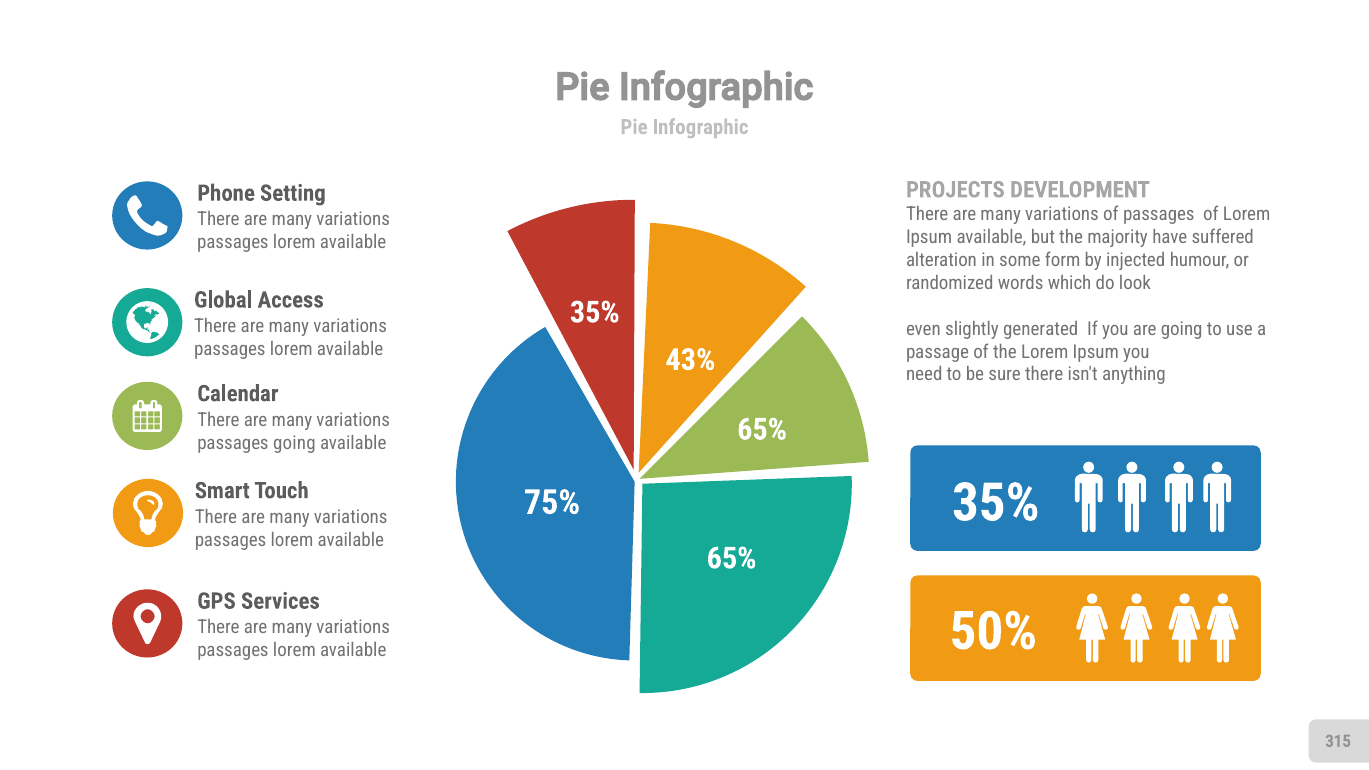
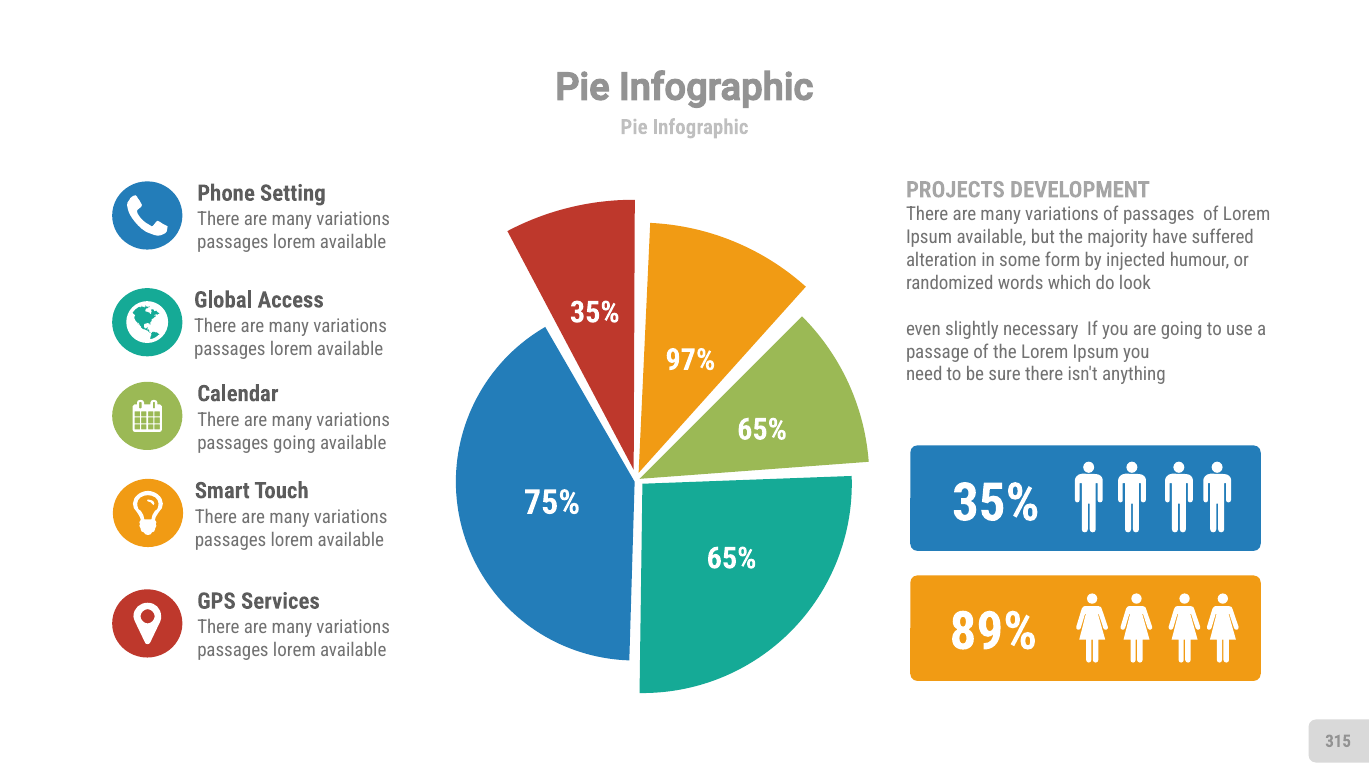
generated: generated -> necessary
43%: 43% -> 97%
50%: 50% -> 89%
